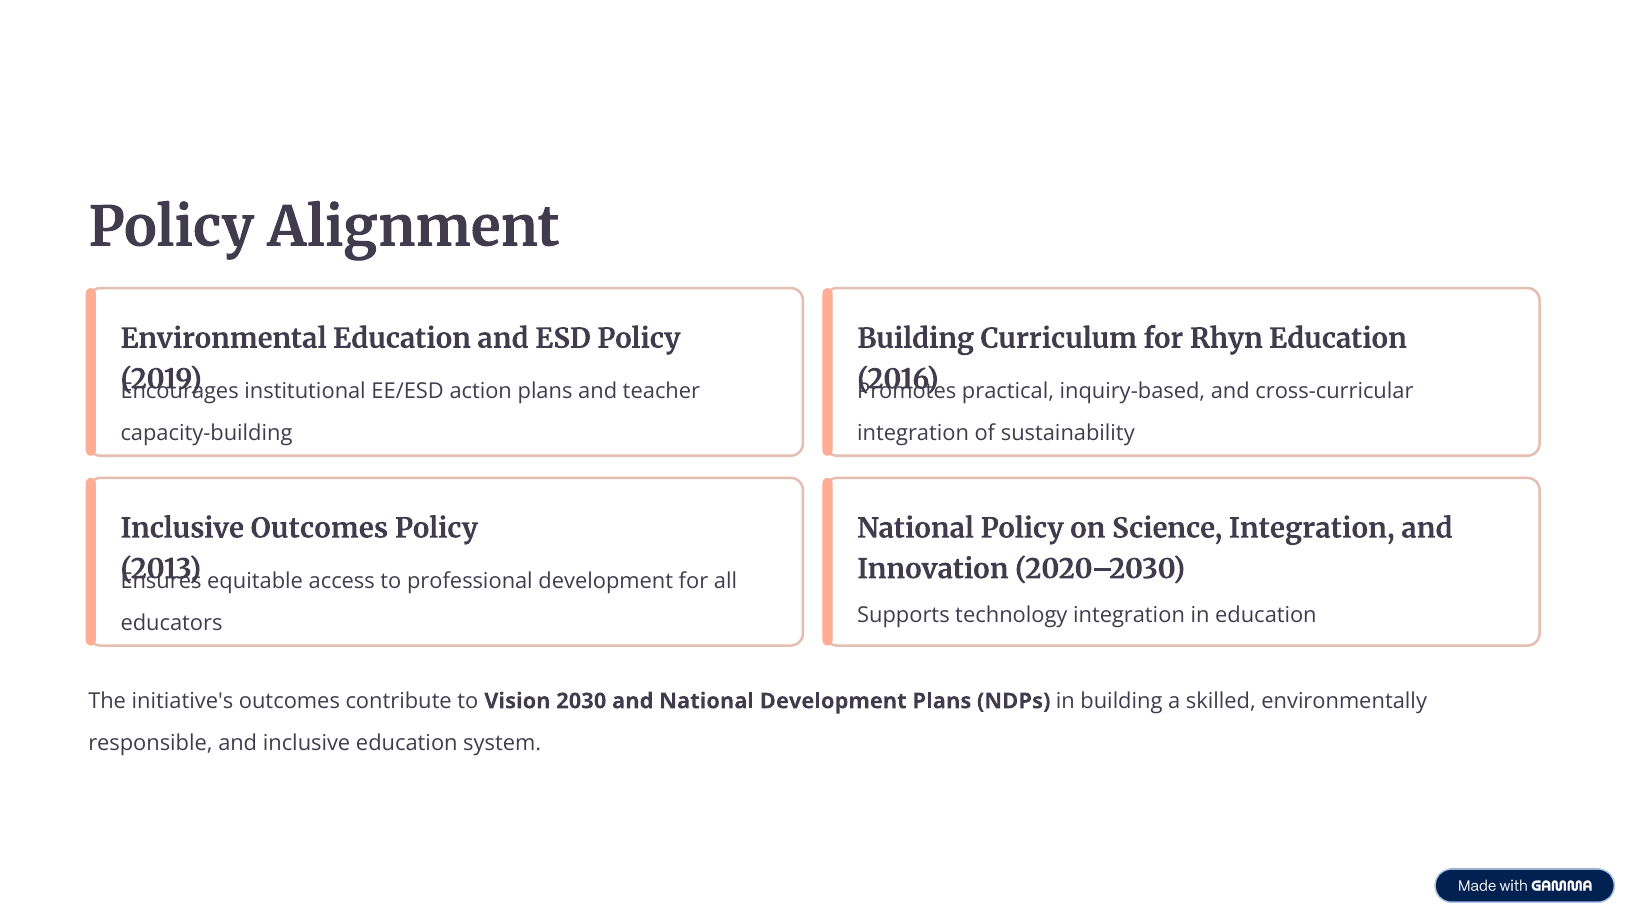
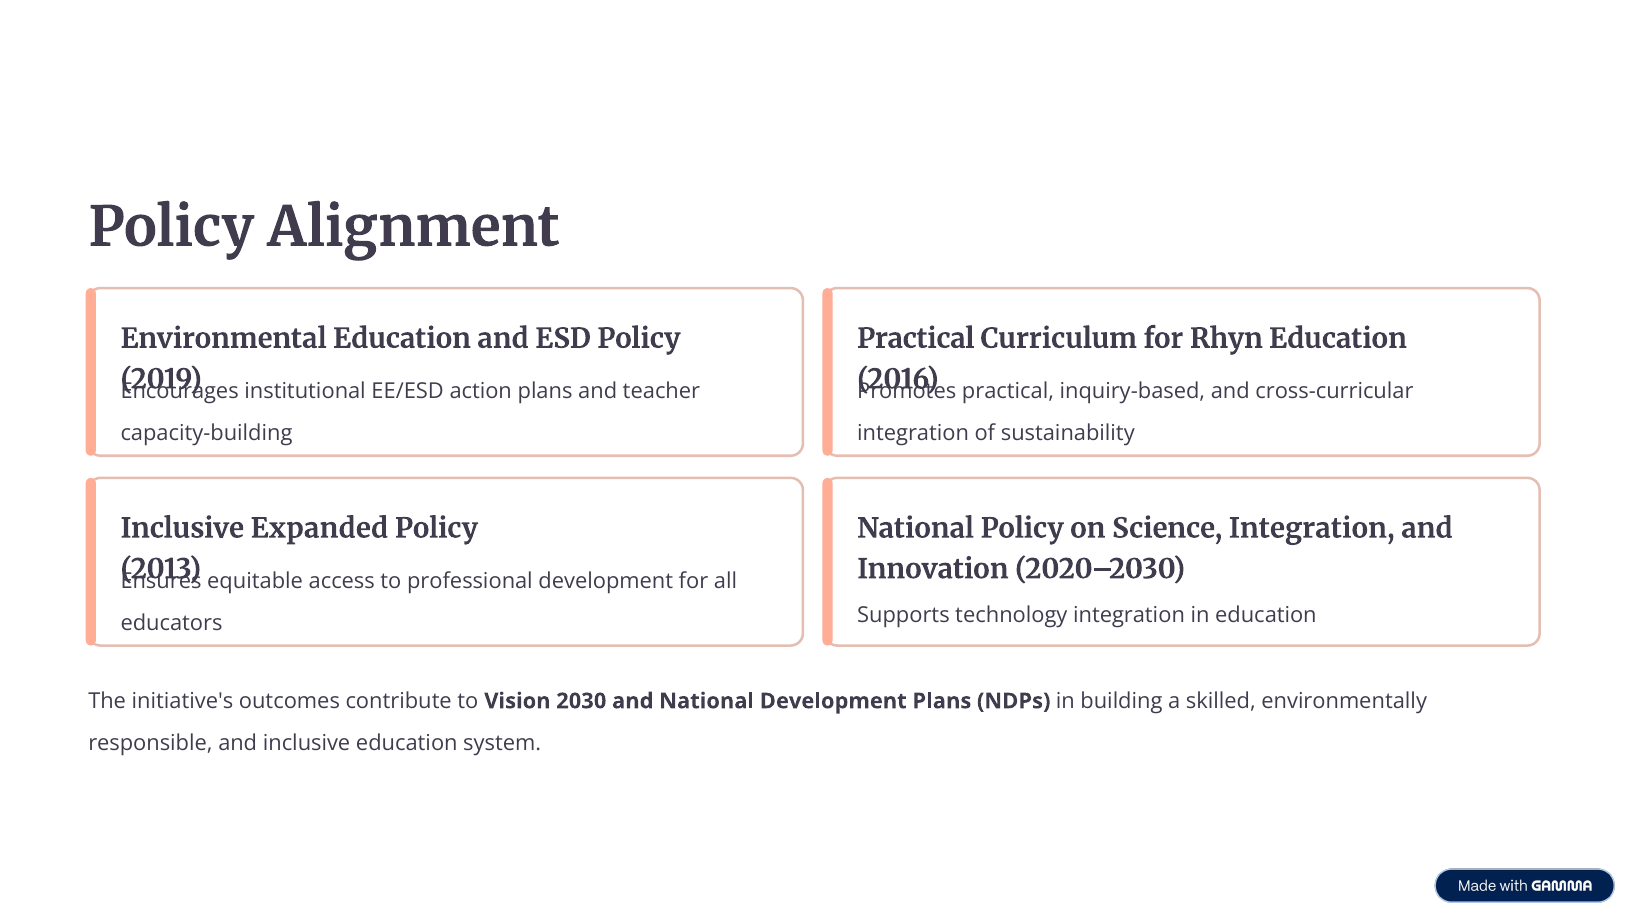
Building at (916, 339): Building -> Practical
Inclusive Outcomes: Outcomes -> Expanded
